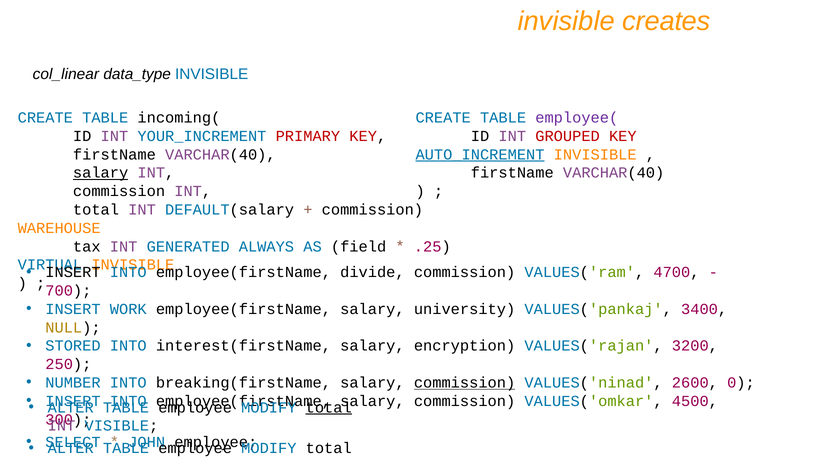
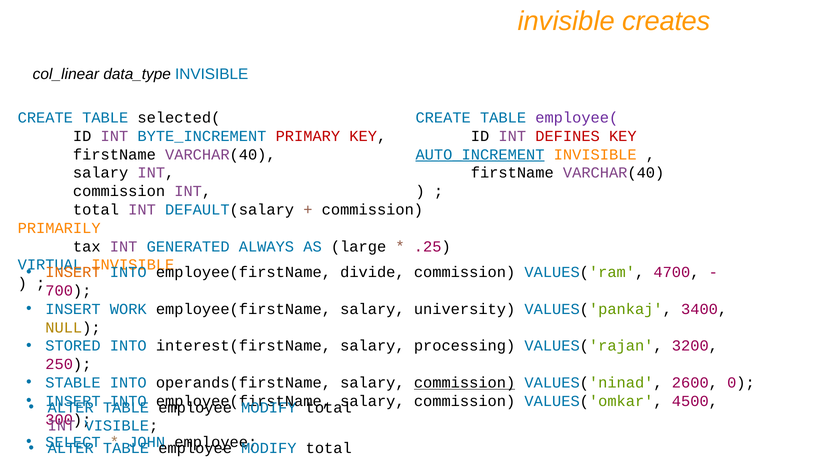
incoming(: incoming( -> selected(
YOUR_INCREMENT: YOUR_INCREMENT -> BYTE_INCREMENT
GROUPED: GROUPED -> DEFINES
salary at (101, 173) underline: present -> none
WAREHOUSE: WAREHOUSE -> PRIMARILY
field: field -> large
INSERT at (73, 273) colour: black -> orange
encryption: encryption -> processing
NUMBER: NUMBER -> STABLE
breaking(firstName: breaking(firstName -> operands(firstName
total at (329, 408) underline: present -> none
